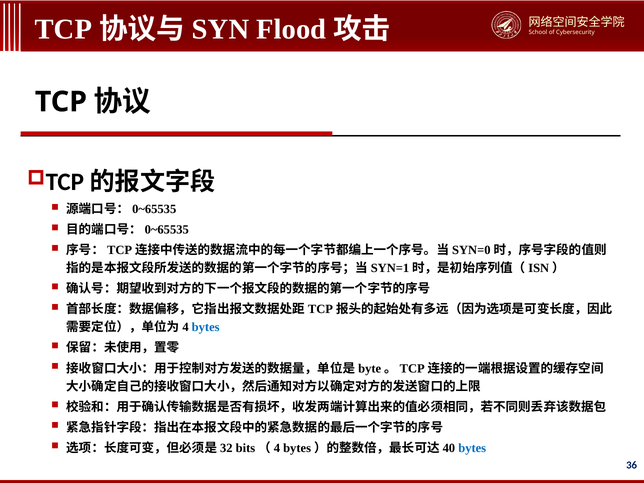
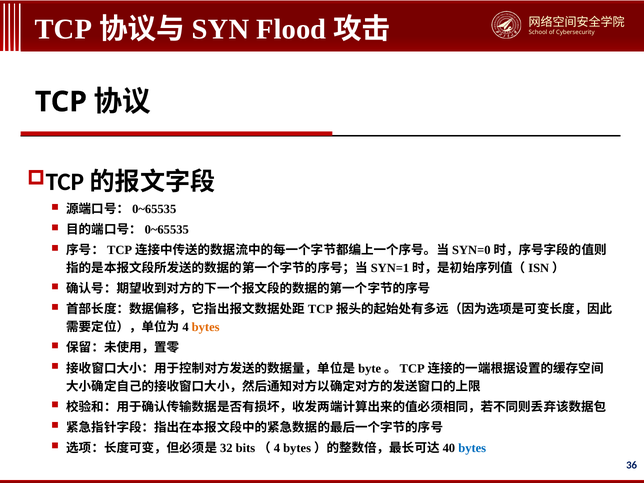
bytes at (206, 327) colour: blue -> orange
